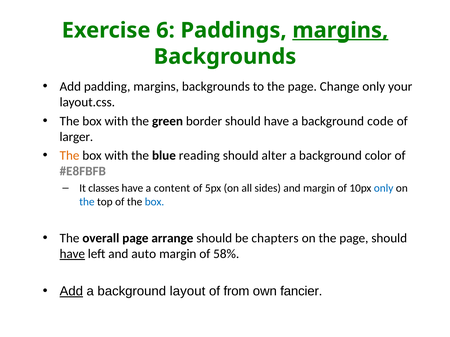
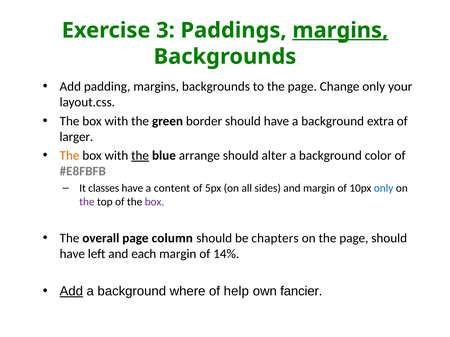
6: 6 -> 3
code: code -> extra
the at (140, 156) underline: none -> present
reading: reading -> arrange
the at (87, 202) colour: blue -> purple
box at (154, 202) colour: blue -> purple
arrange: arrange -> column
have at (72, 254) underline: present -> none
auto: auto -> each
58%: 58% -> 14%
layout: layout -> where
from: from -> help
